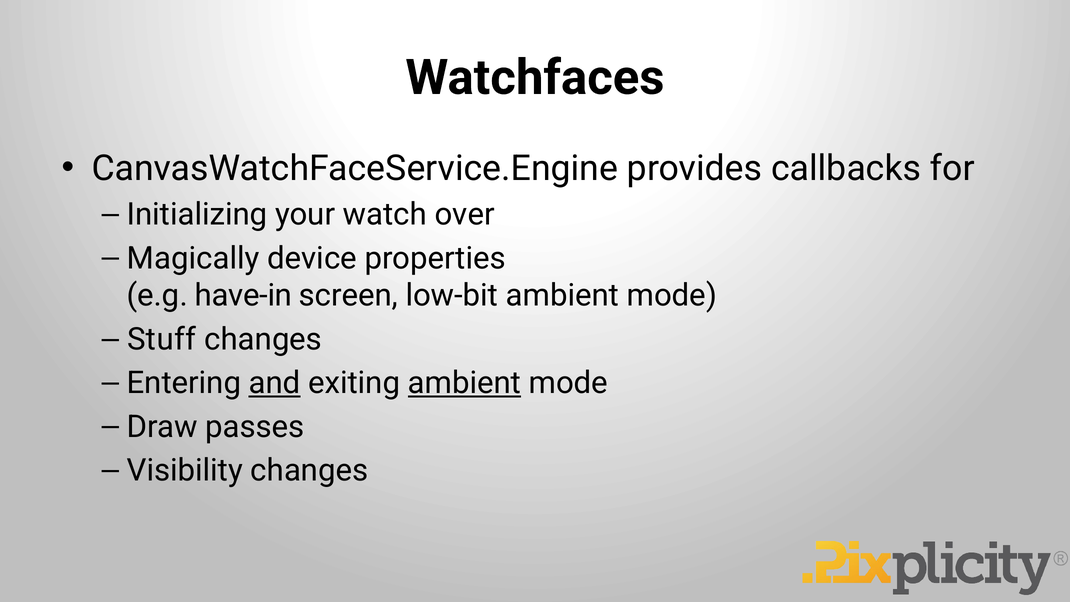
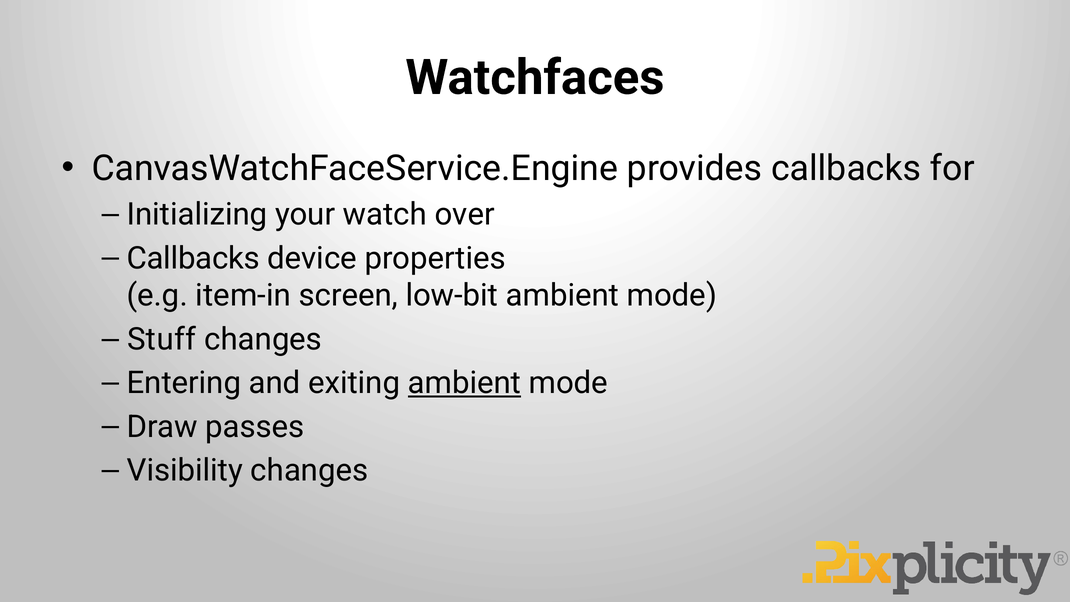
Magically at (193, 258): Magically -> Callbacks
have-in: have-in -> item-in
and underline: present -> none
